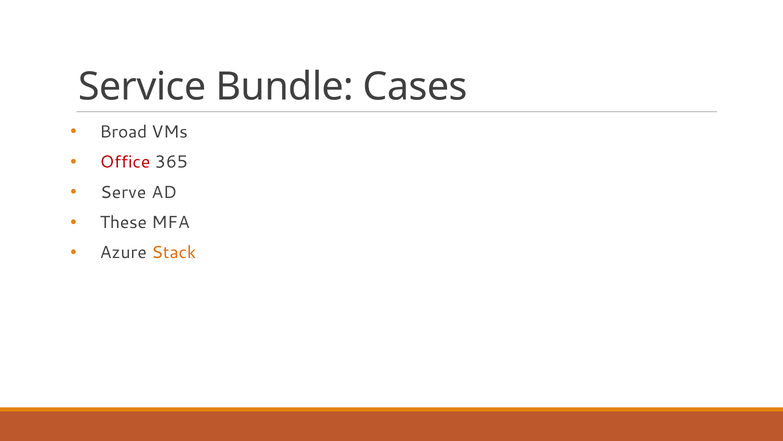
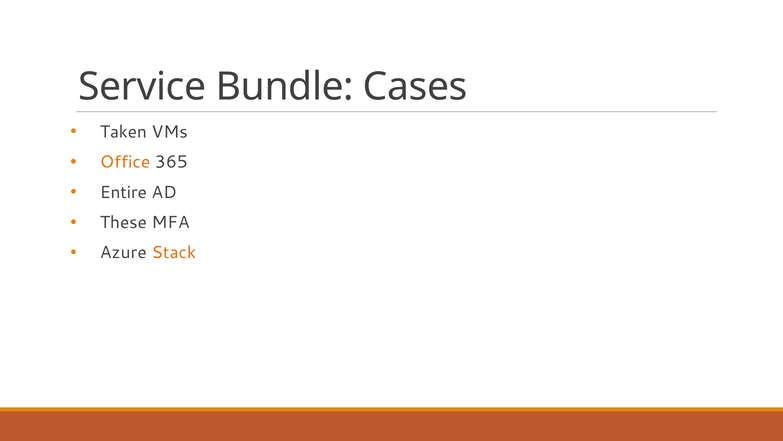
Broad: Broad -> Taken
Office colour: red -> orange
Serve: Serve -> Entire
